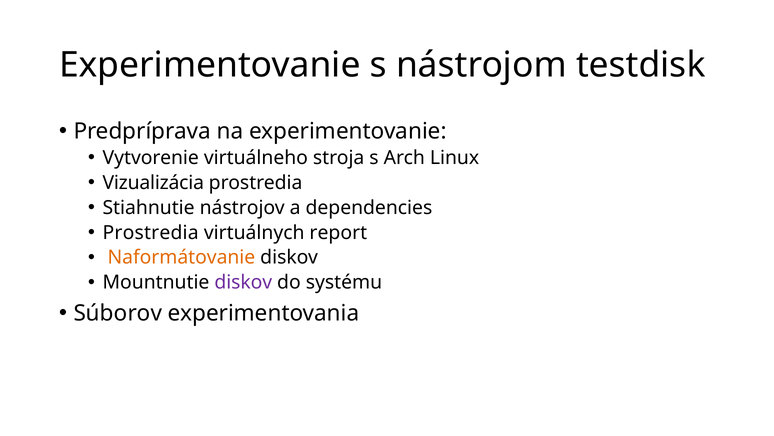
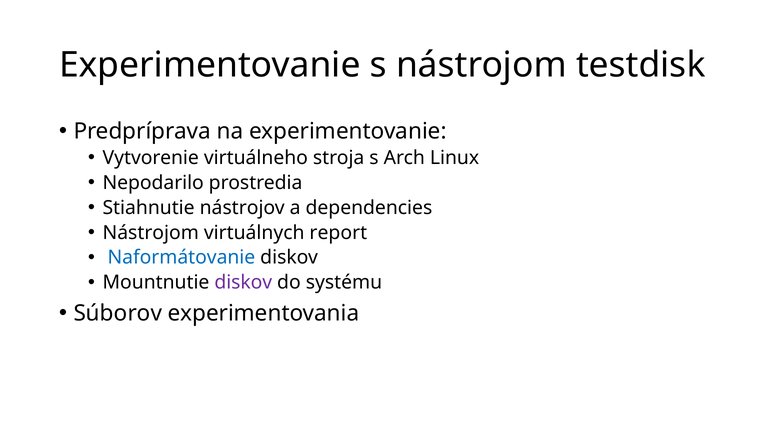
Vizualizácia: Vizualizácia -> Nepodarilo
Prostredia at (151, 232): Prostredia -> Nástrojom
Naformátovanie colour: orange -> blue
